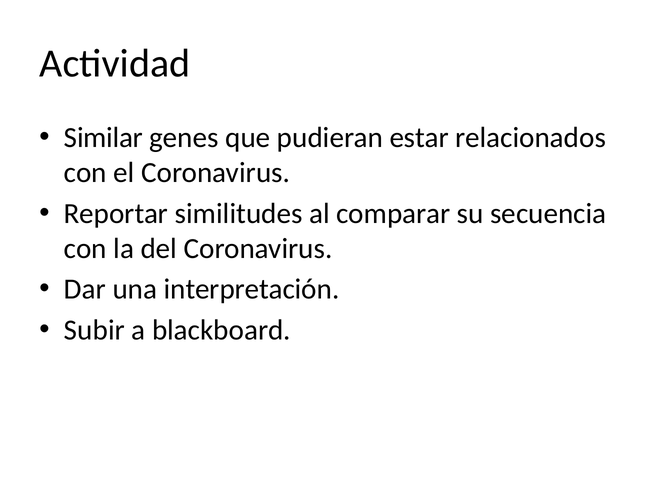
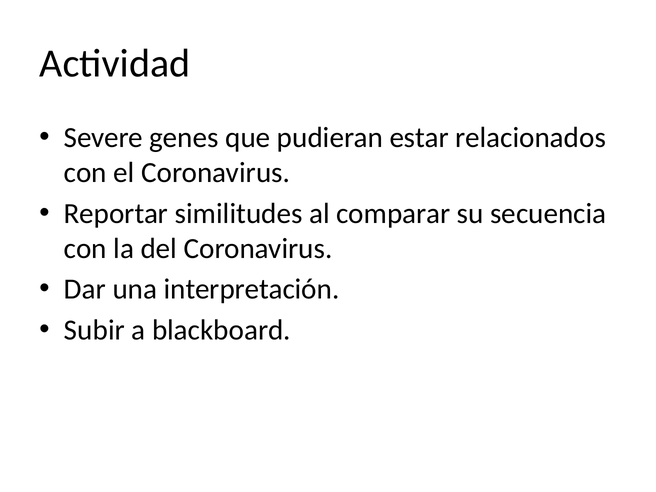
Similar: Similar -> Severe
